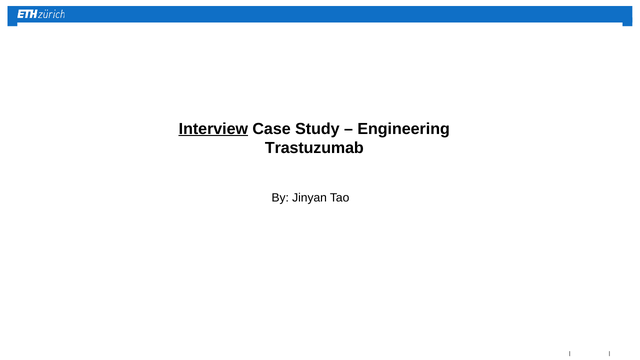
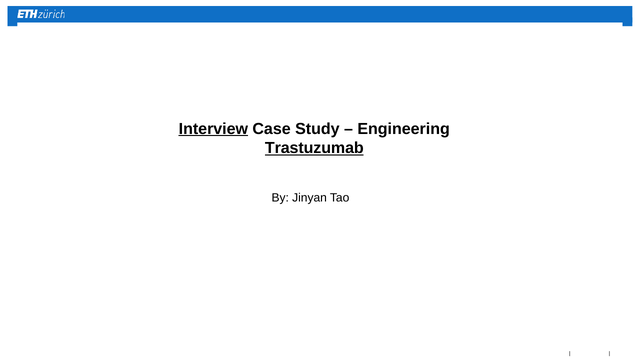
Trastuzumab underline: none -> present
